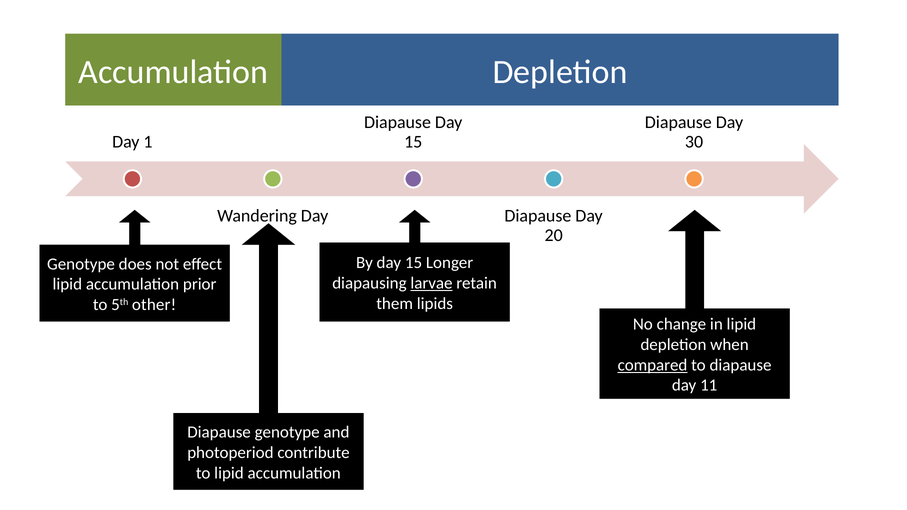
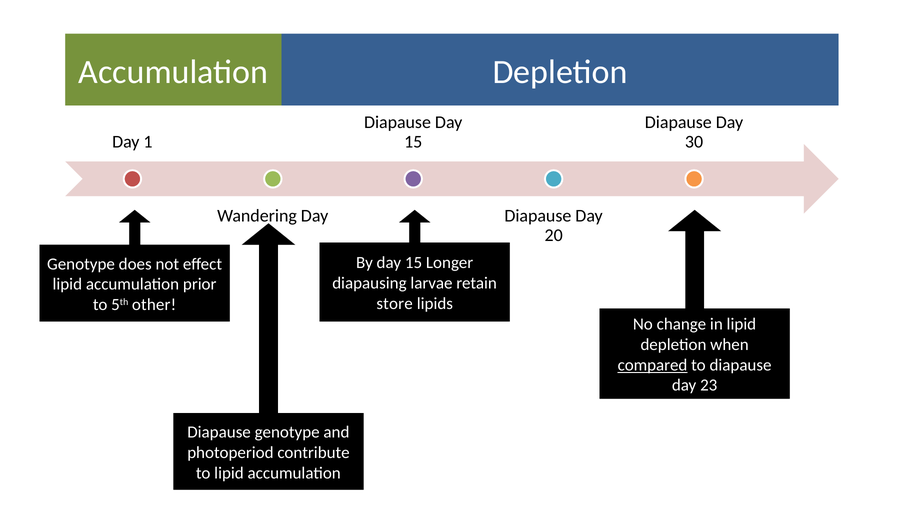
larvae underline: present -> none
them: them -> store
11: 11 -> 23
